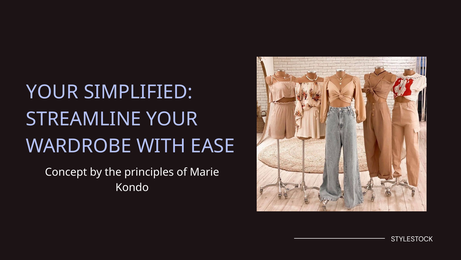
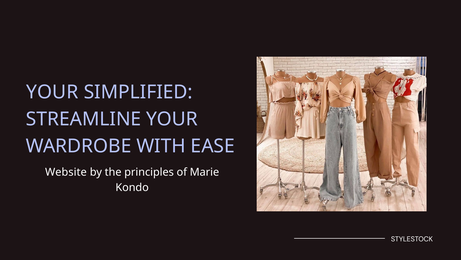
Concept: Concept -> Website
